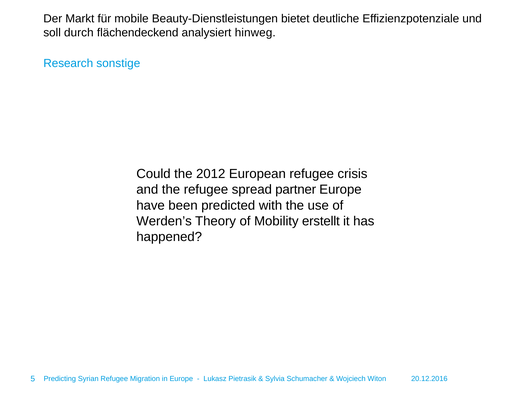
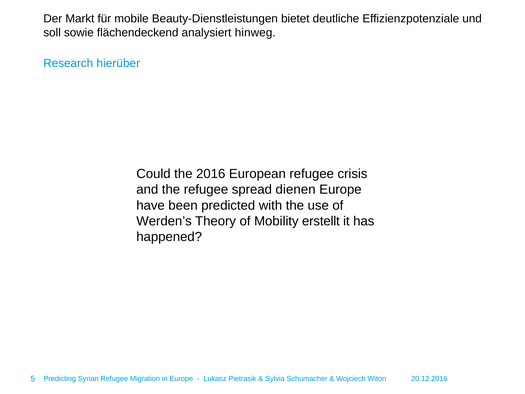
durch: durch -> sowie
sonstige: sonstige -> hierüber
2012: 2012 -> 2016
partner: partner -> dienen
